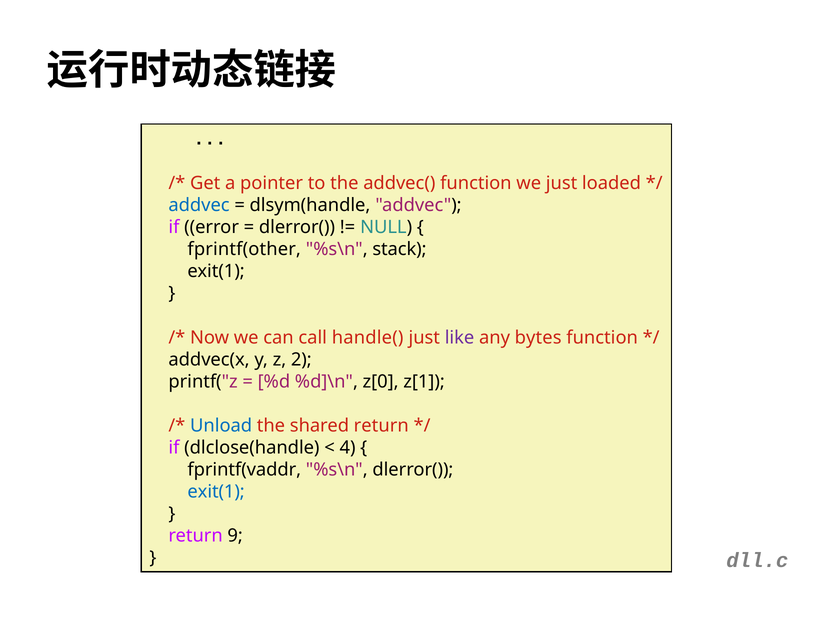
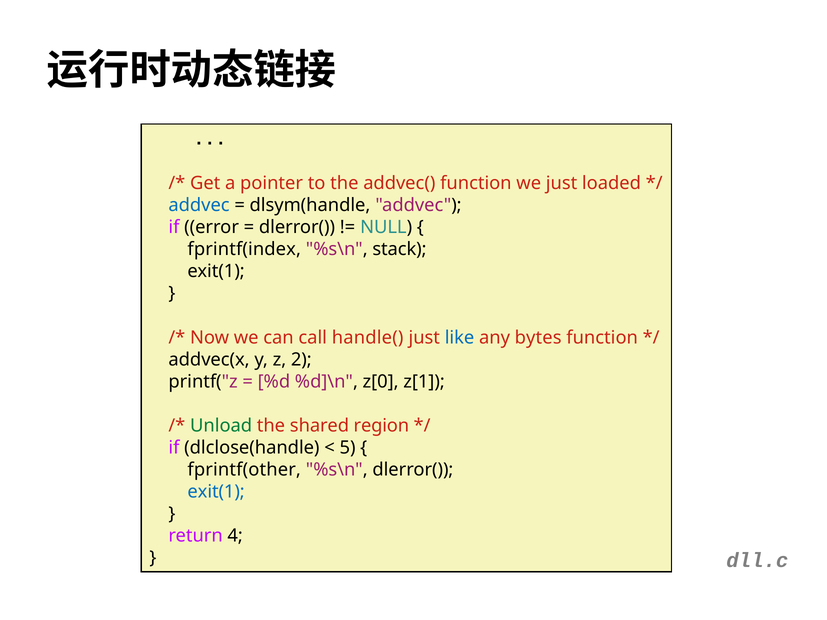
fprintf(other: fprintf(other -> fprintf(index
like colour: purple -> blue
Unload colour: blue -> green
shared return: return -> region
4: 4 -> 5
fprintf(vaddr: fprintf(vaddr -> fprintf(other
9: 9 -> 4
